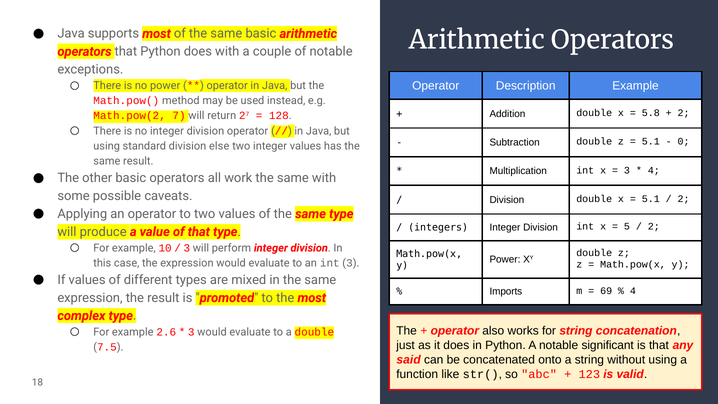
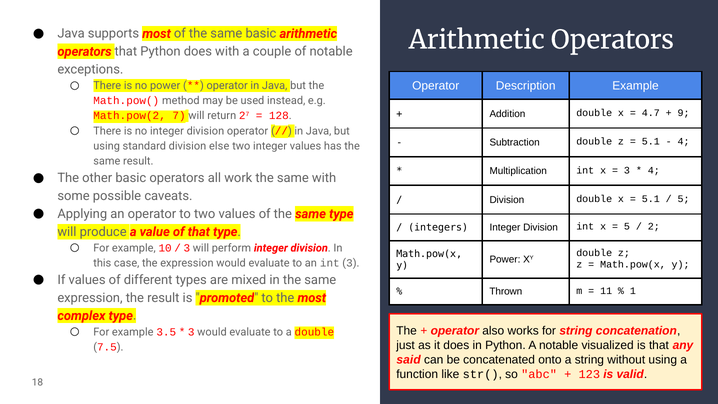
5.8: 5.8 -> 4.7
2 at (684, 113): 2 -> 9
0 at (684, 142): 0 -> 4
2 at (684, 199): 2 -> 5
Imports: Imports -> Thrown
69: 69 -> 11
4 at (633, 291): 4 -> 1
2.6: 2.6 -> 3.5
significant: significant -> visualized
